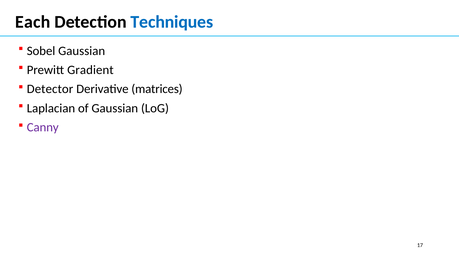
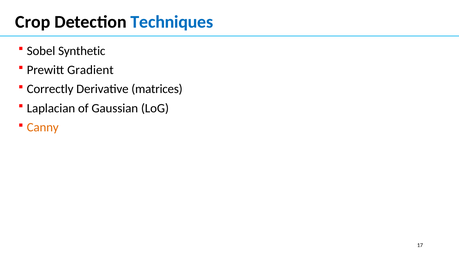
Each: Each -> Crop
Sobel Gaussian: Gaussian -> Synthetic
Detector: Detector -> Correctly
Canny colour: purple -> orange
